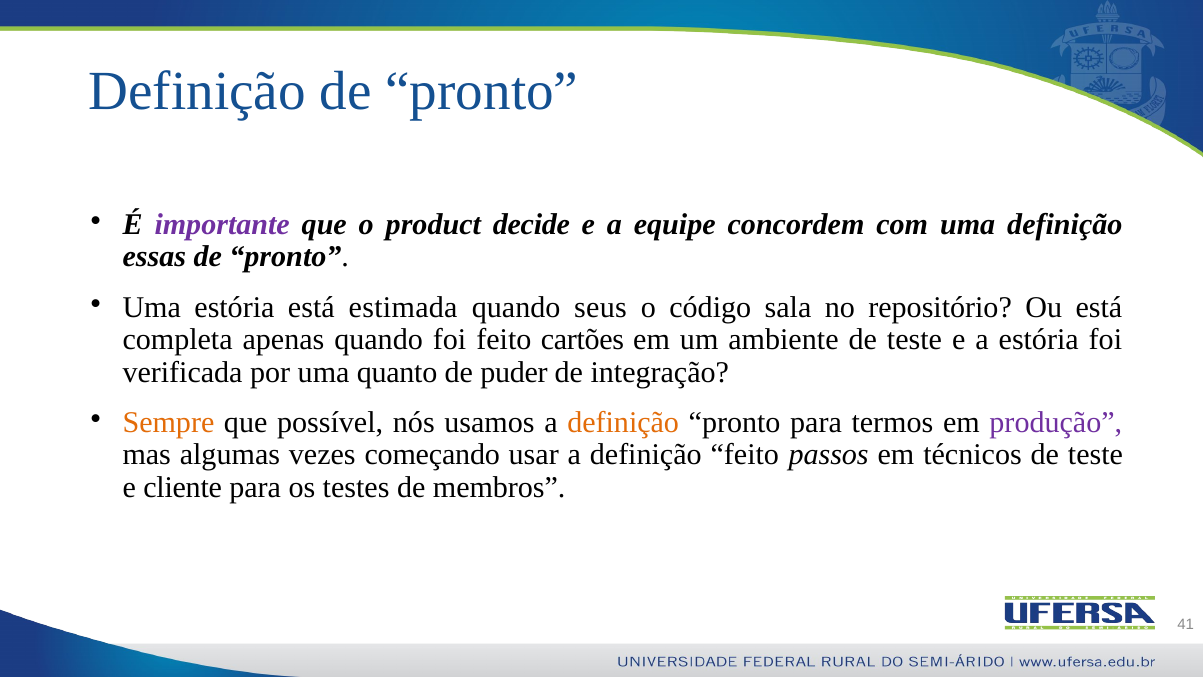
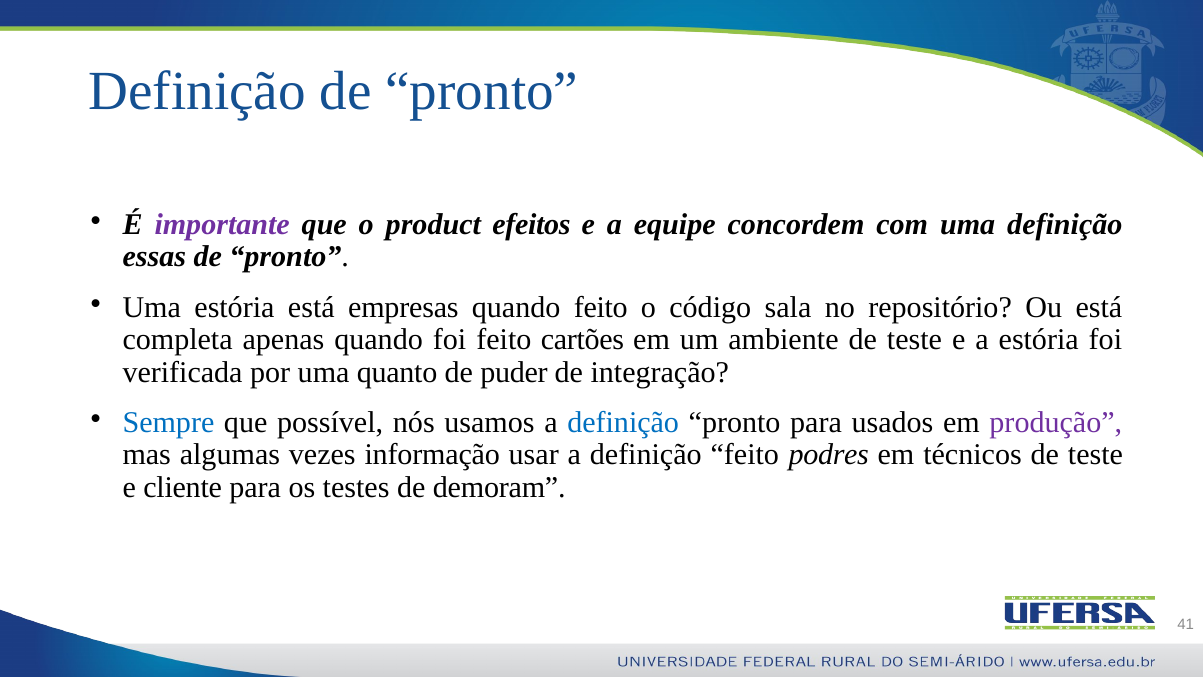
decide: decide -> efeitos
estimada: estimada -> empresas
quando seus: seus -> feito
Sempre colour: orange -> blue
definição at (623, 422) colour: orange -> blue
termos: termos -> usados
começando: começando -> informação
passos: passos -> podres
membros: membros -> demoram
